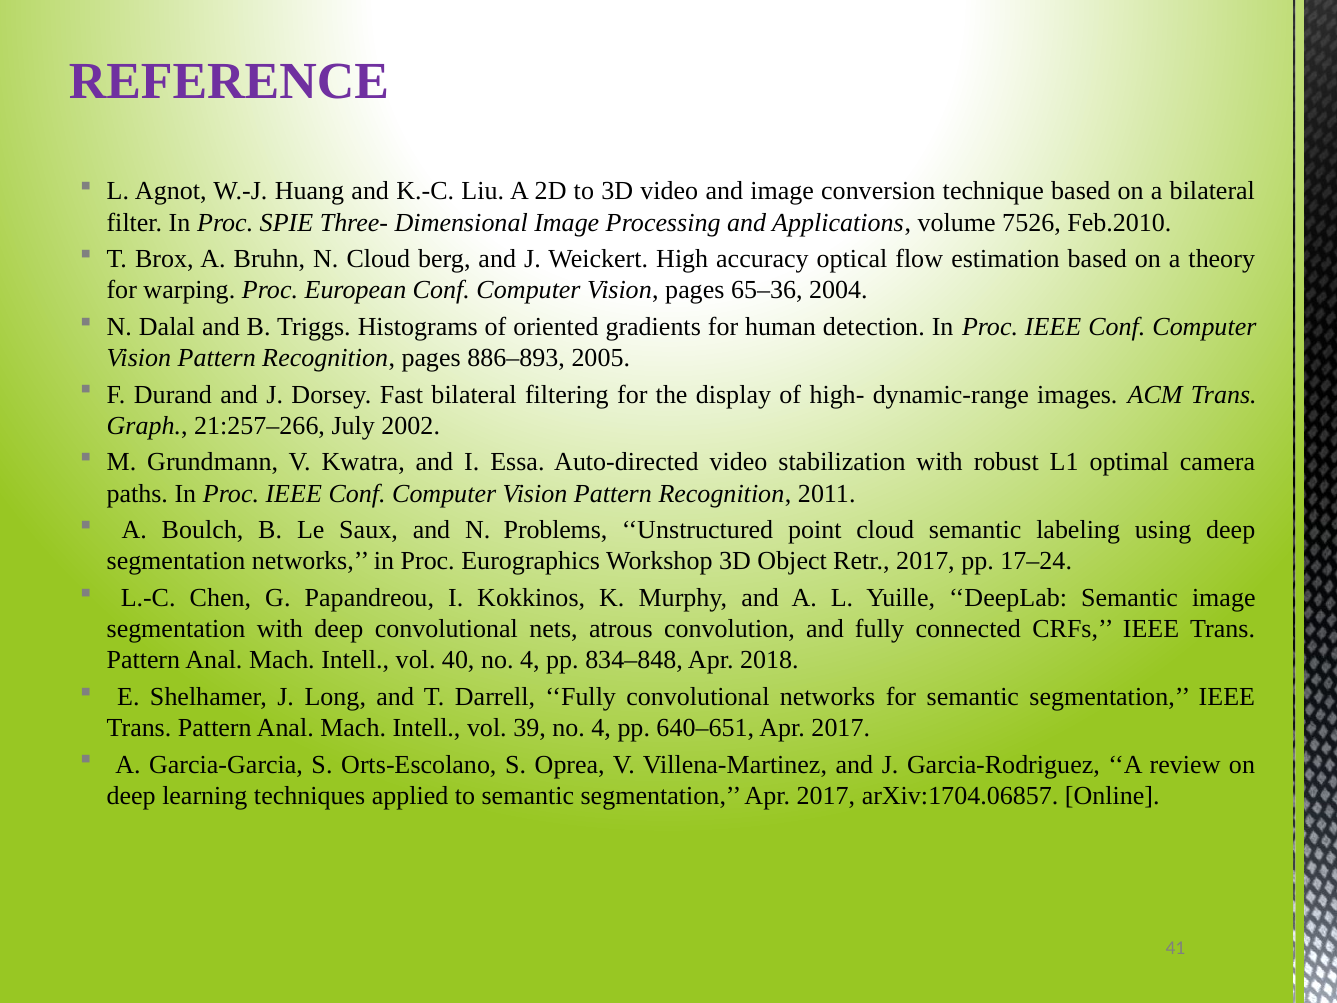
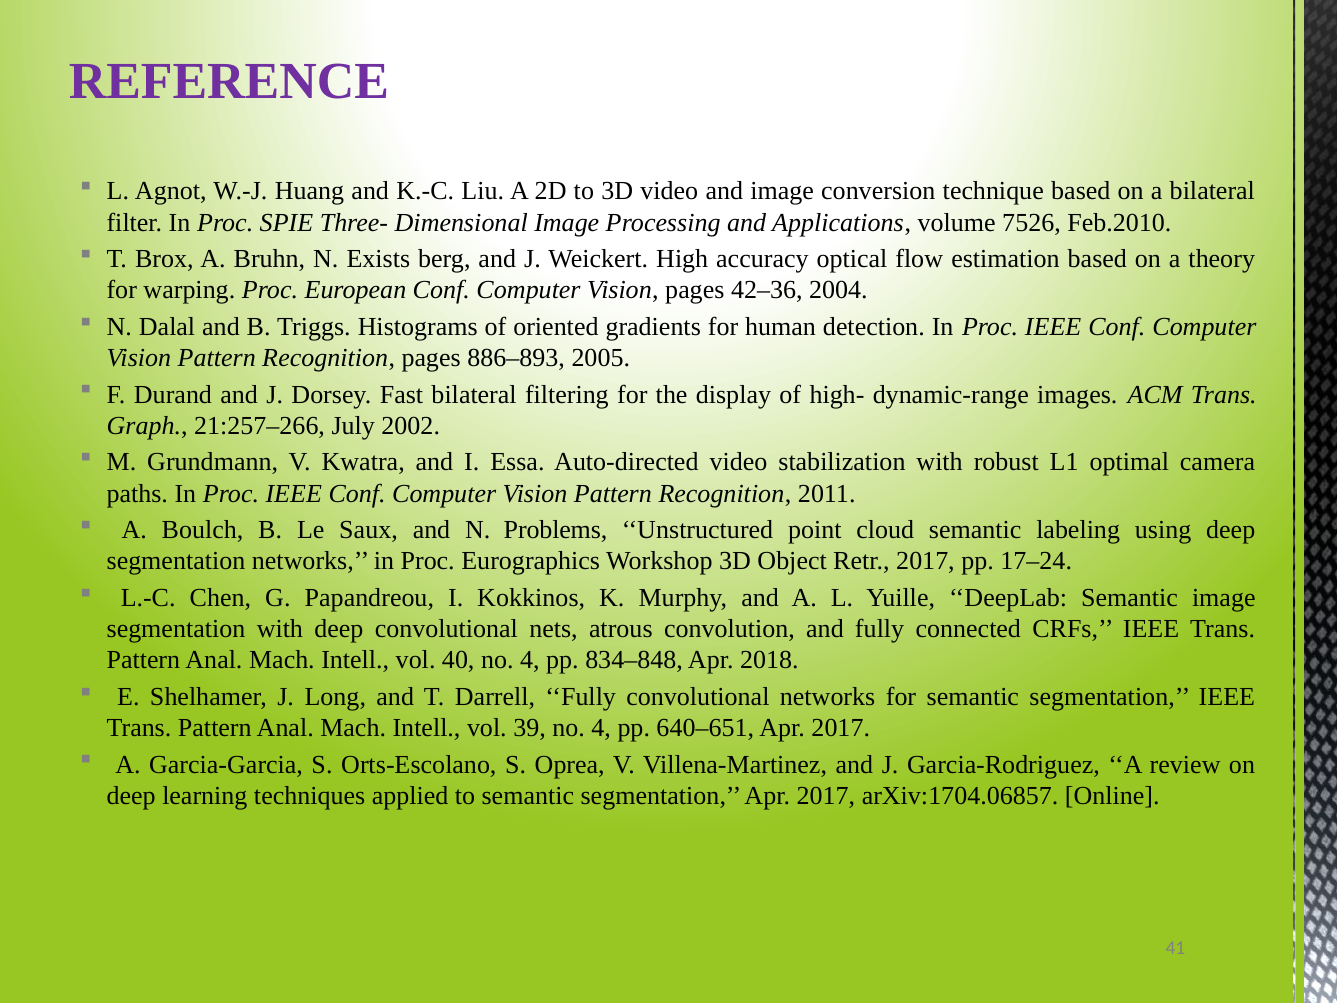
N Cloud: Cloud -> Exists
65–36: 65–36 -> 42–36
